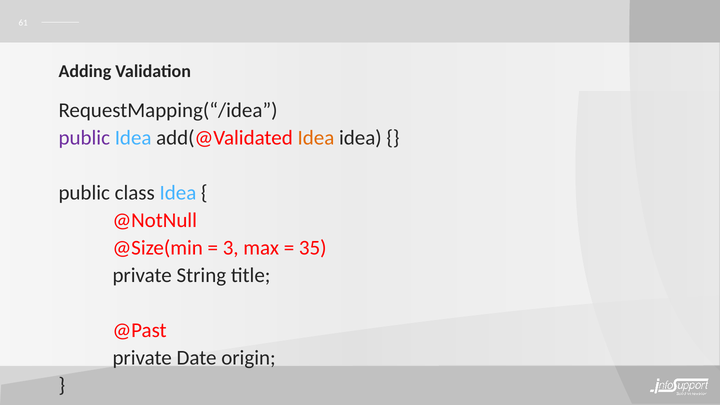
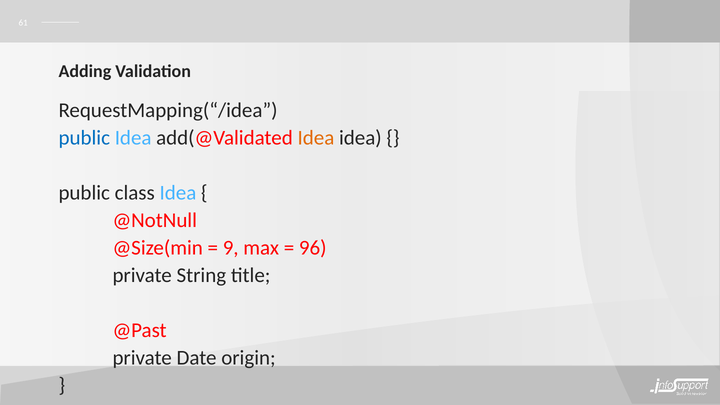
public at (84, 138) colour: purple -> blue
3: 3 -> 9
35: 35 -> 96
